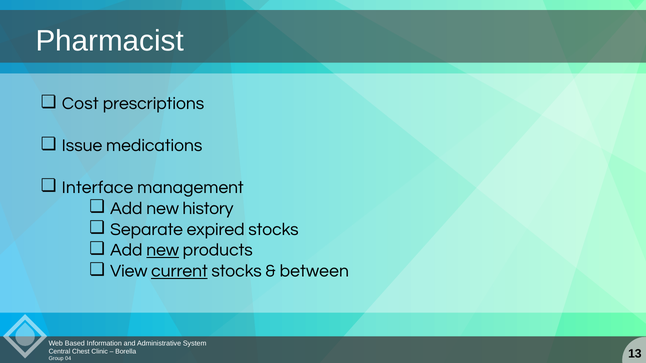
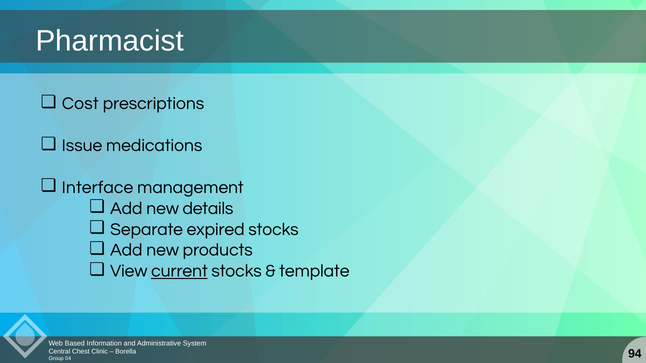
history: history -> details
new at (163, 250) underline: present -> none
between: between -> template
13: 13 -> 94
